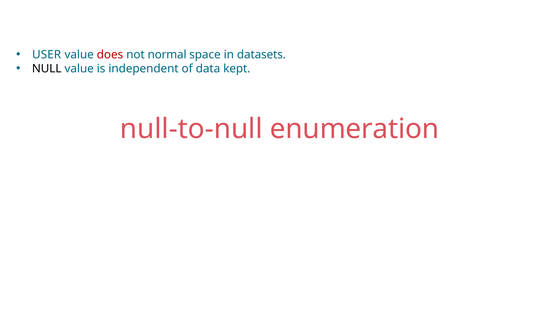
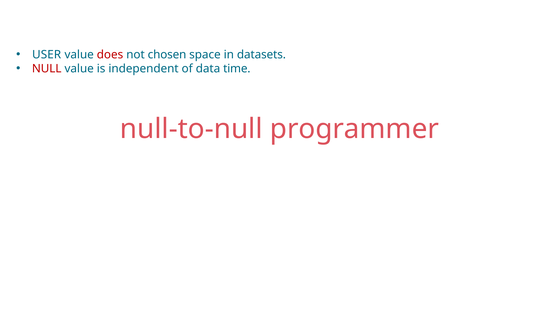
normal: normal -> chosen
NULL colour: black -> red
kept: kept -> time
enumeration: enumeration -> programmer
